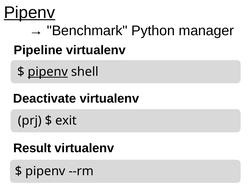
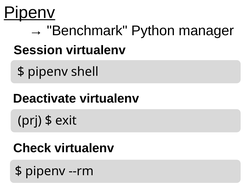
Pipeline: Pipeline -> Session
pipenv at (48, 72) underline: present -> none
Result: Result -> Check
